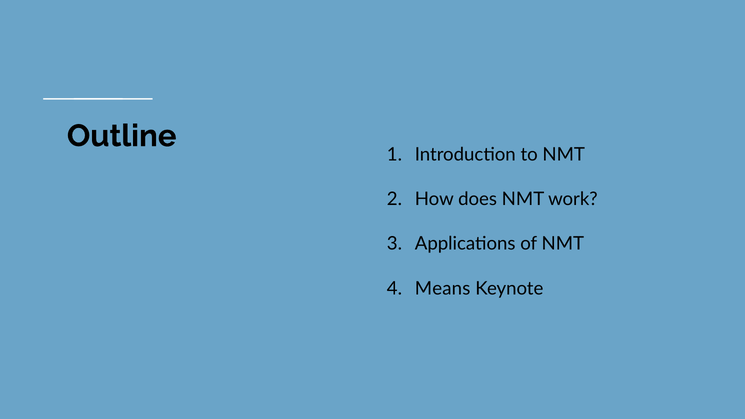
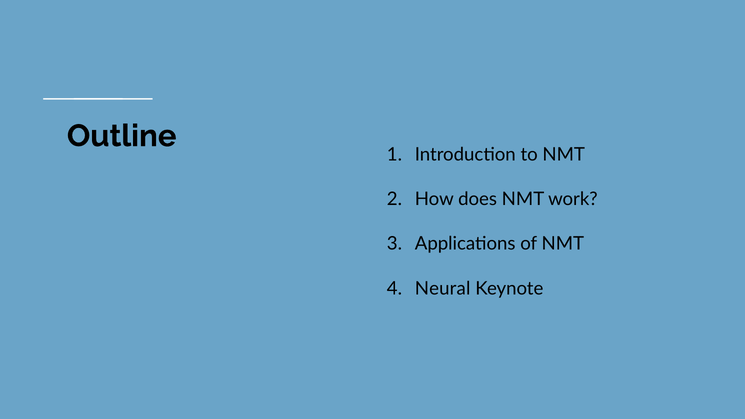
Means: Means -> Neural
